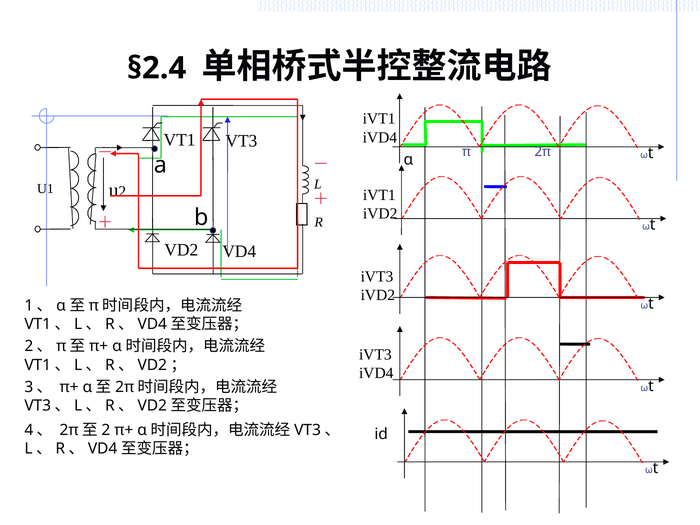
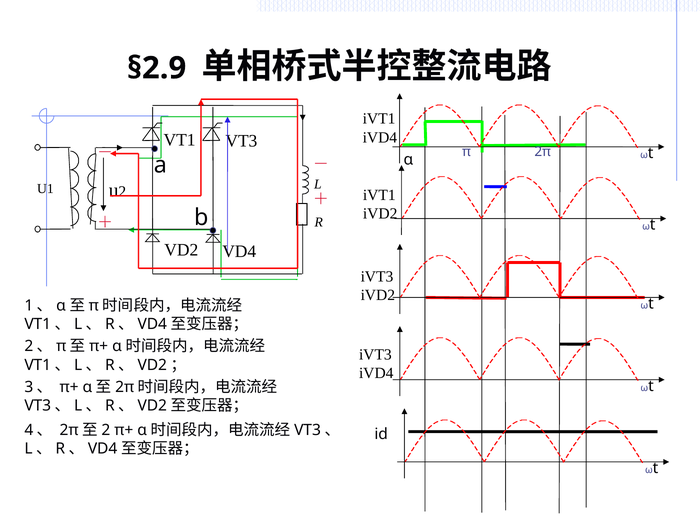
§2.4: §2.4 -> §2.9
